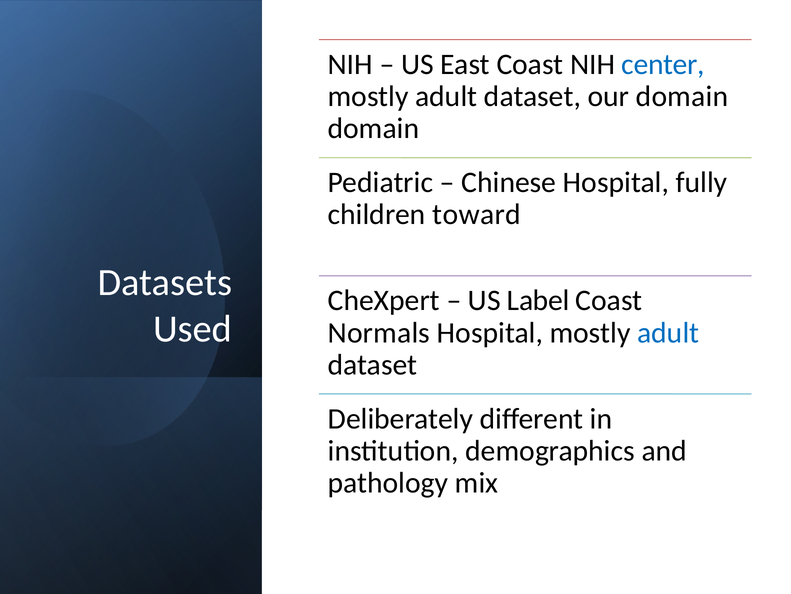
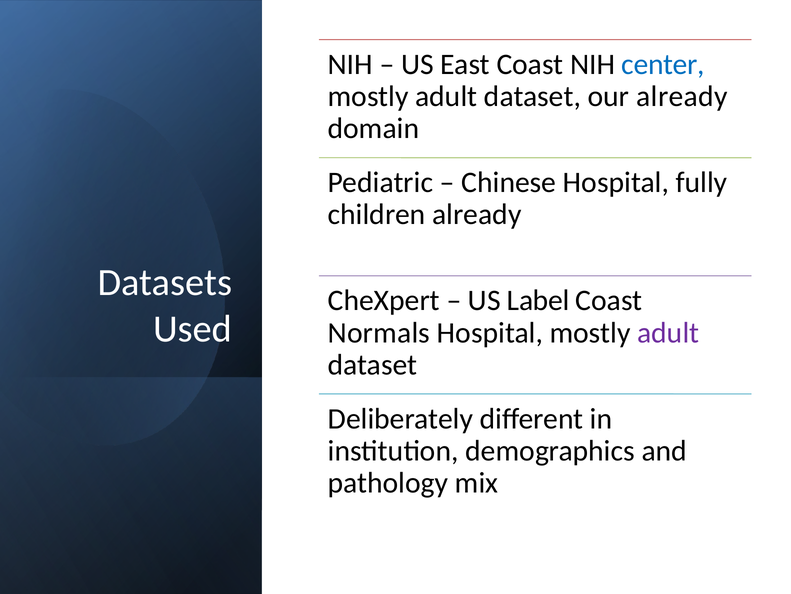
our domain: domain -> already
children toward: toward -> already
adult at (668, 332) colour: blue -> purple
